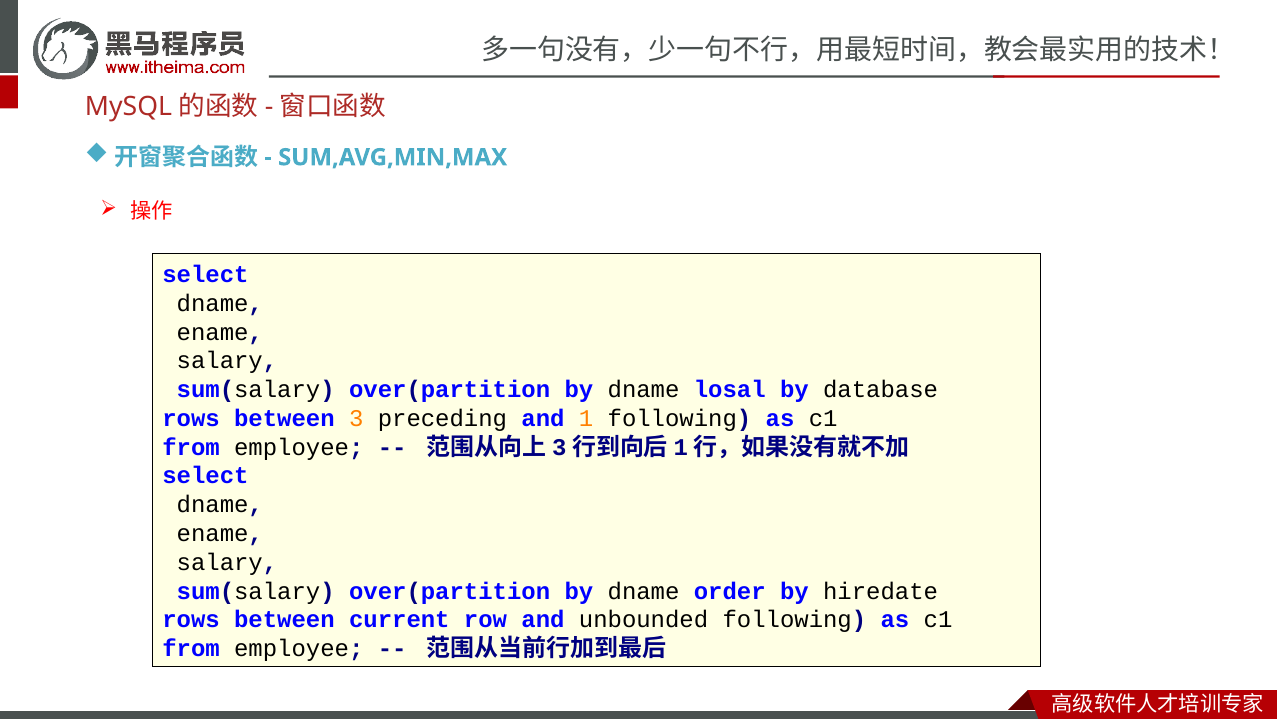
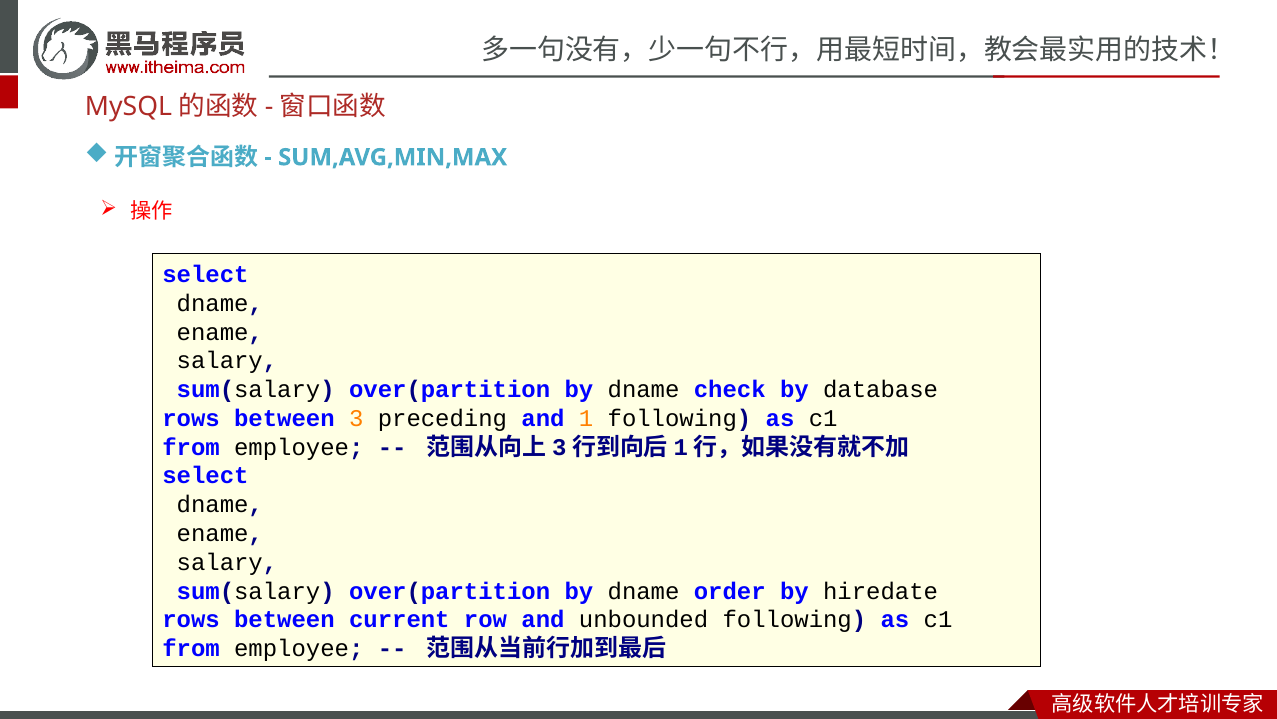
losal: losal -> check
